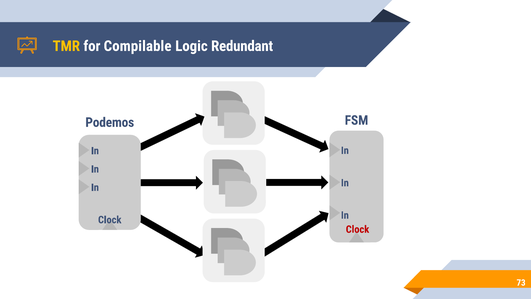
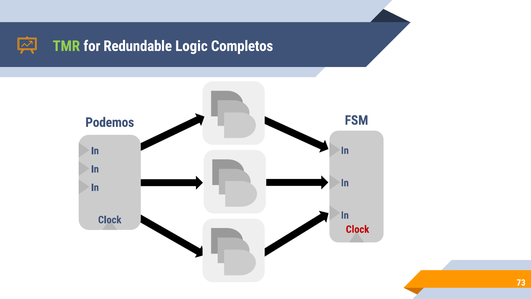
TMR colour: yellow -> light green
Compilable: Compilable -> Redundable
Redundant: Redundant -> Completos
